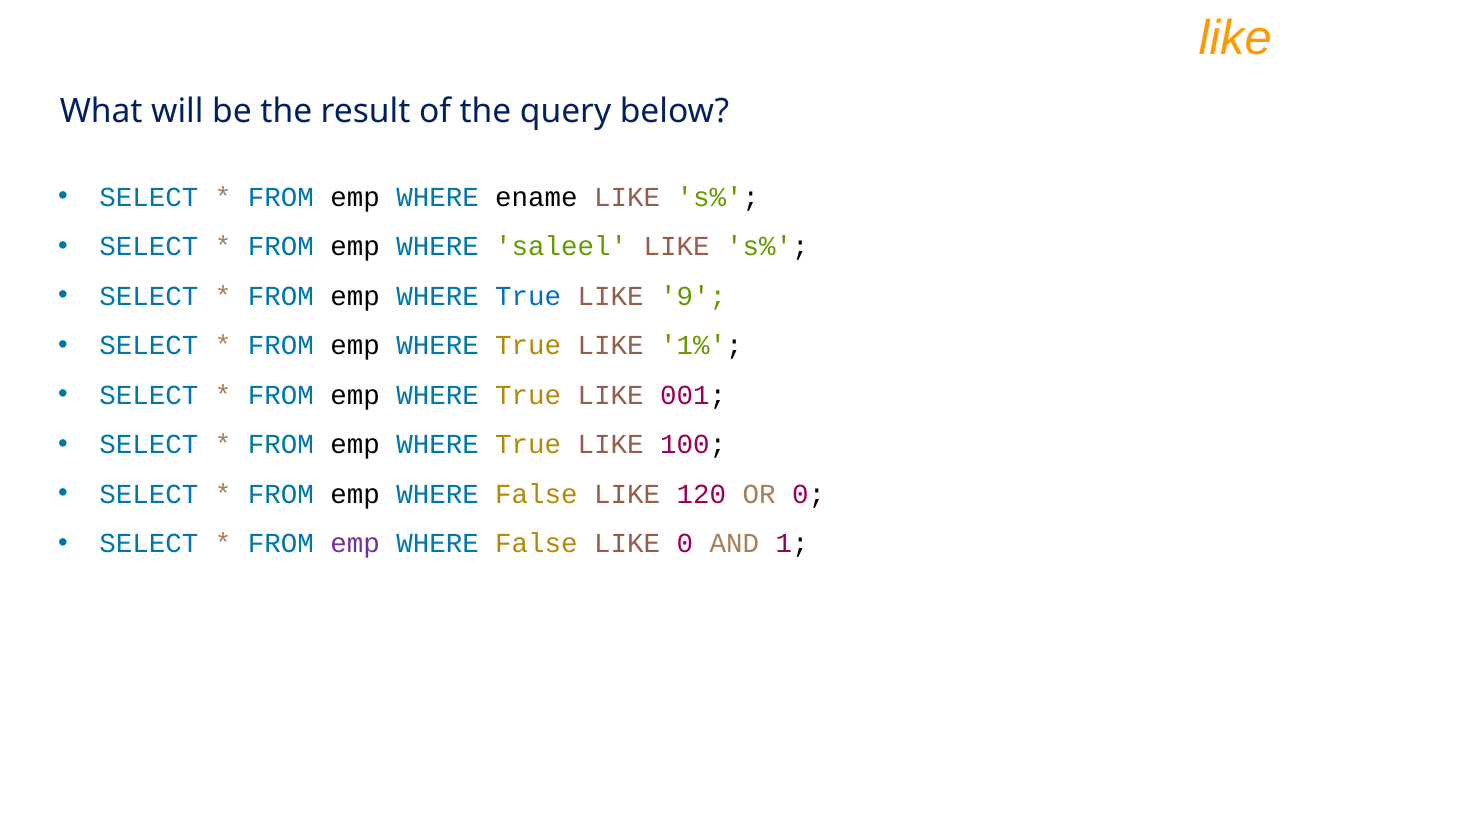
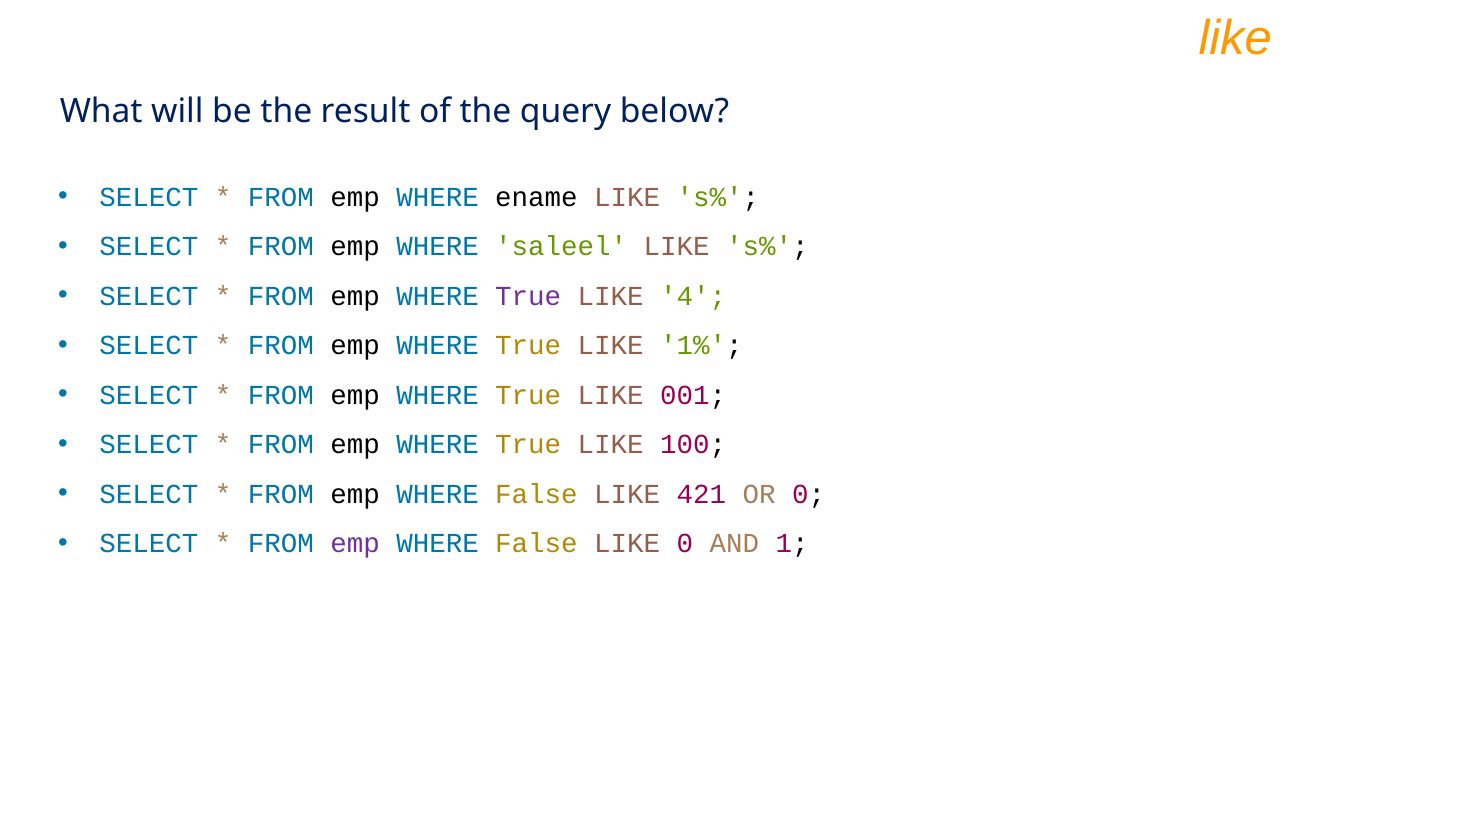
True at (528, 296) colour: blue -> purple
9: 9 -> 4
120: 120 -> 421
